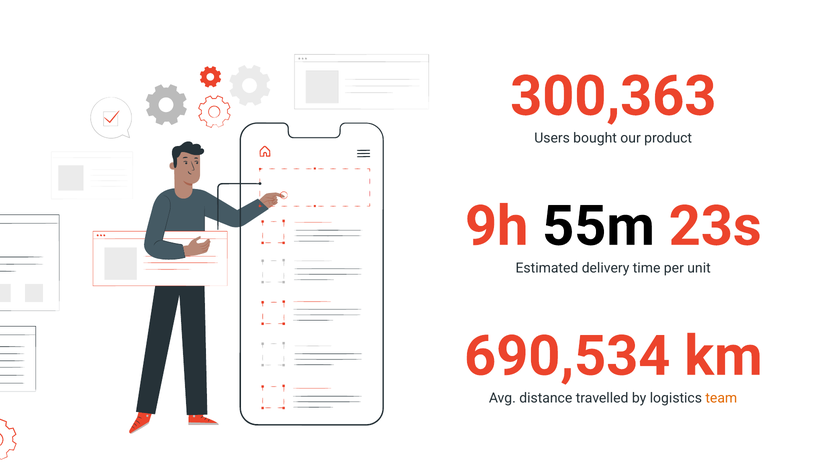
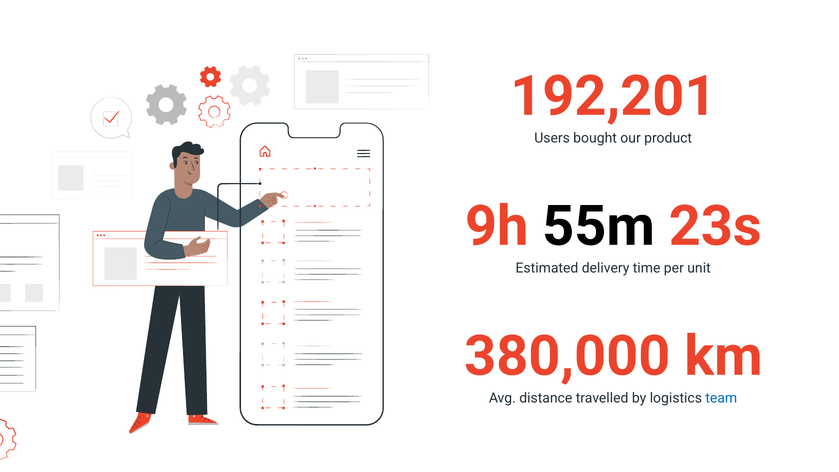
300,363: 300,363 -> 192,201
690,534: 690,534 -> 380,000
team colour: orange -> blue
